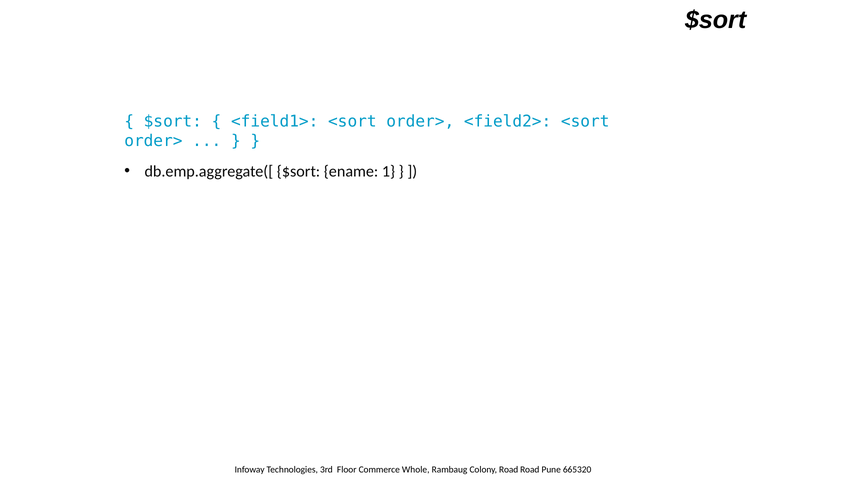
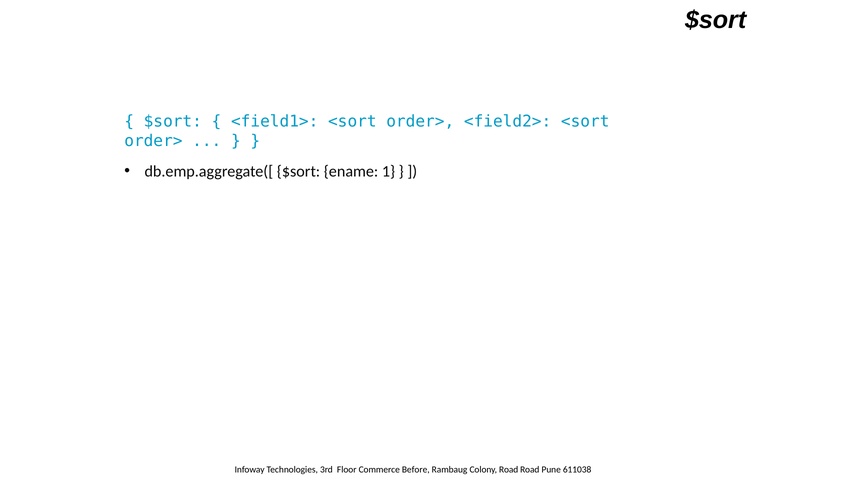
Whole: Whole -> Before
665320: 665320 -> 611038
